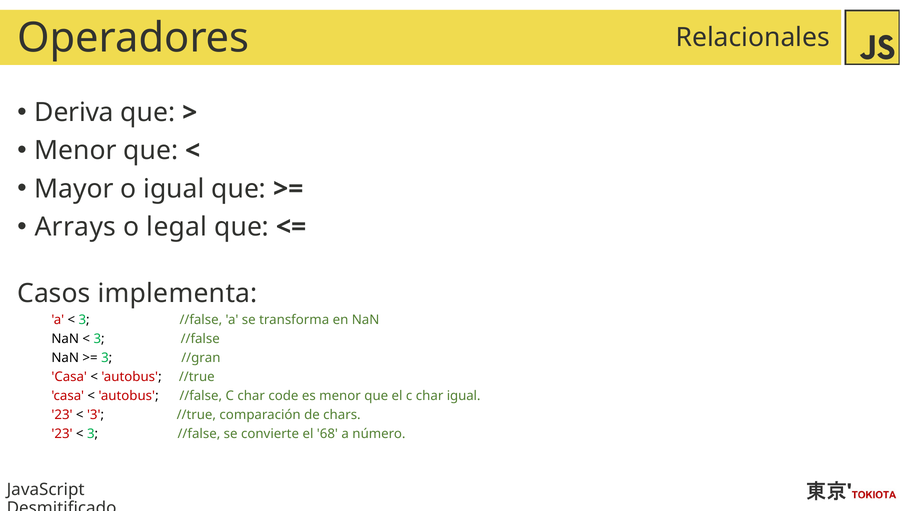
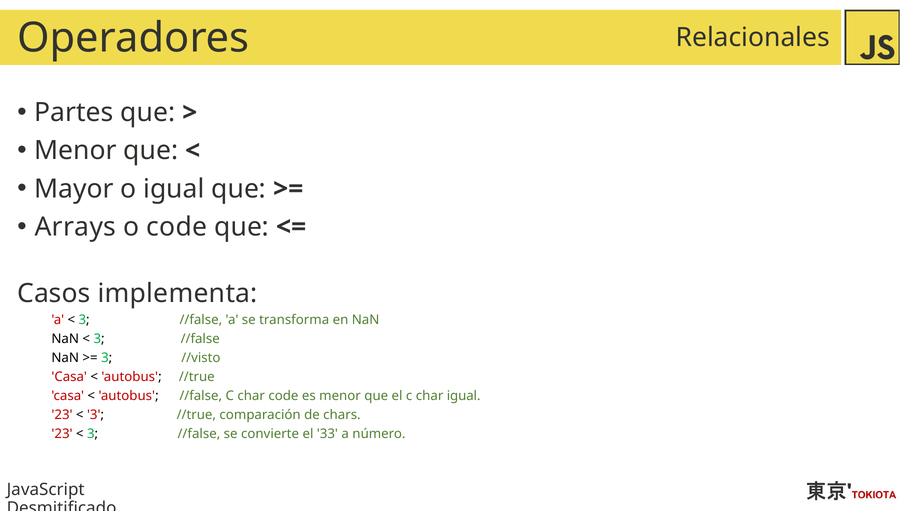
Deriva: Deriva -> Partes
o legal: legal -> code
//gran: //gran -> //visto
68: 68 -> 33
